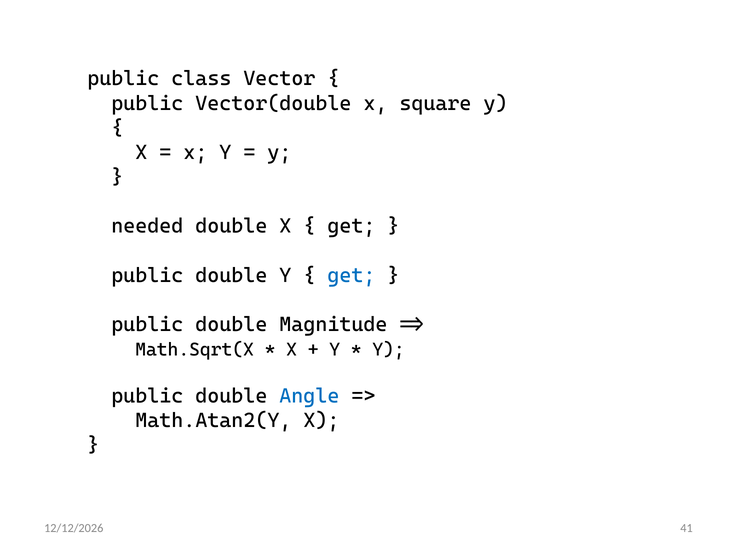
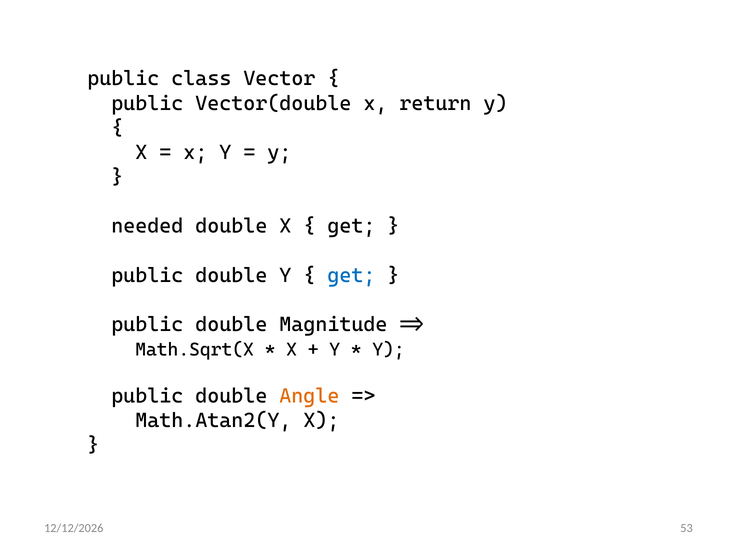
square: square -> return
Angle colour: blue -> orange
41: 41 -> 53
